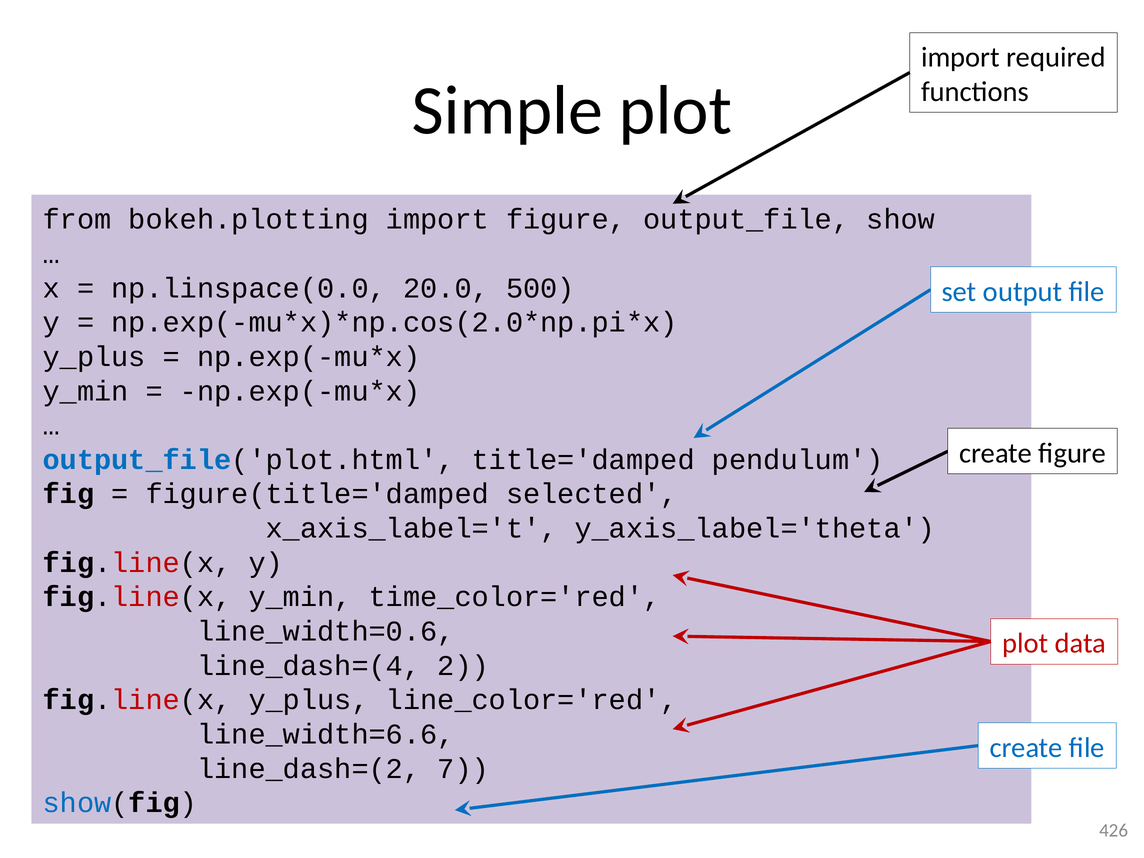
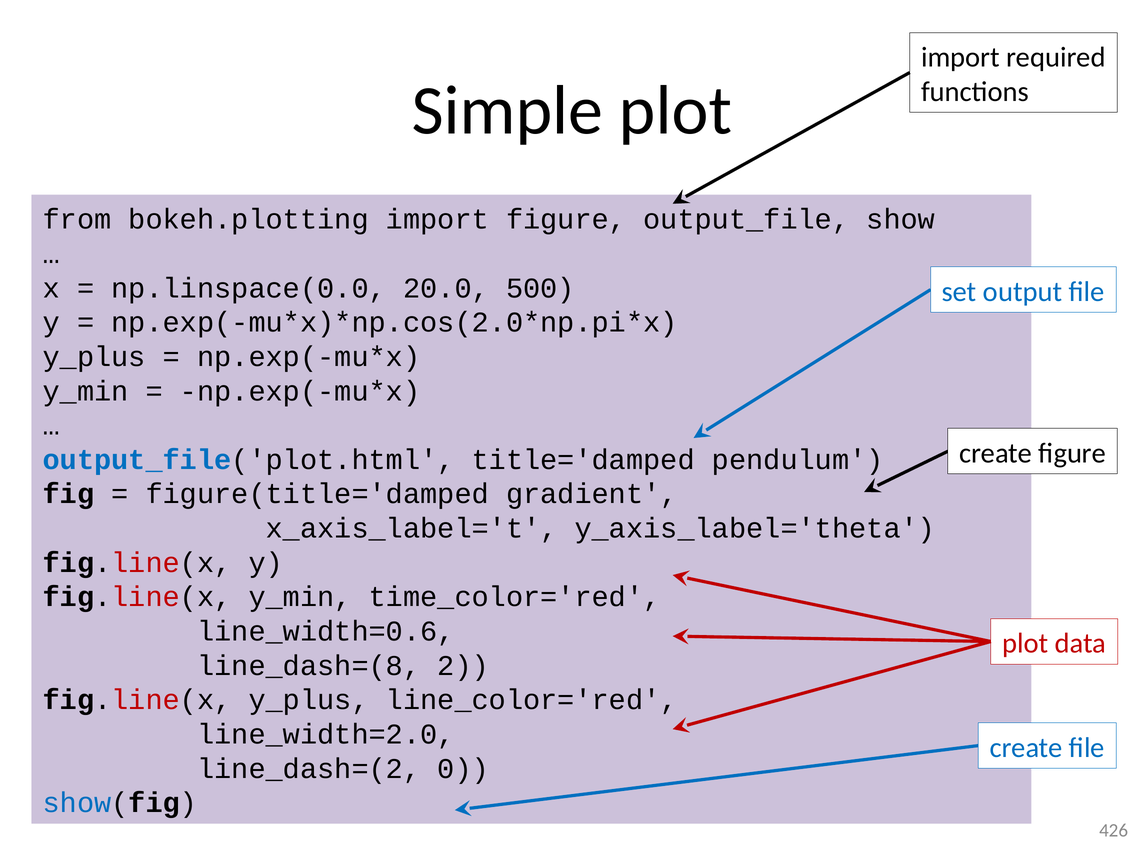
selected: selected -> gradient
line_dash=(4: line_dash=(4 -> line_dash=(8
line_width=6.6: line_width=6.6 -> line_width=2.0
7: 7 -> 0
